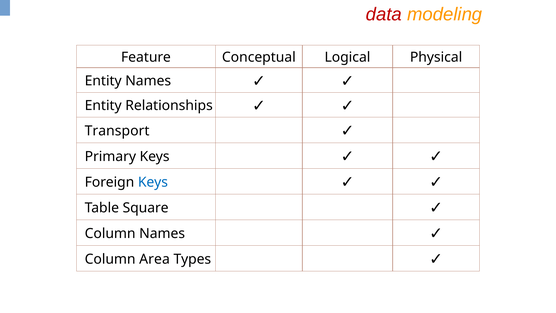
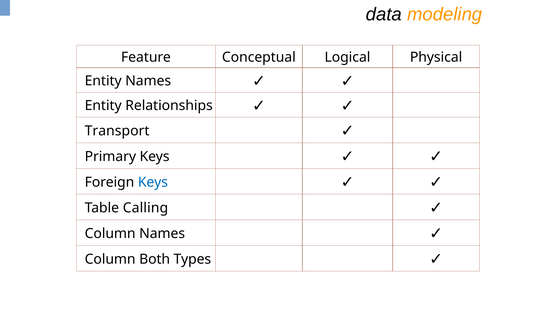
data colour: red -> black
Square: Square -> Calling
Area: Area -> Both
